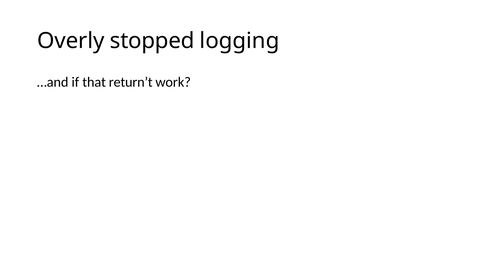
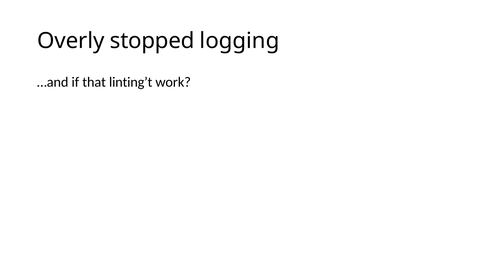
return’t: return’t -> linting’t
